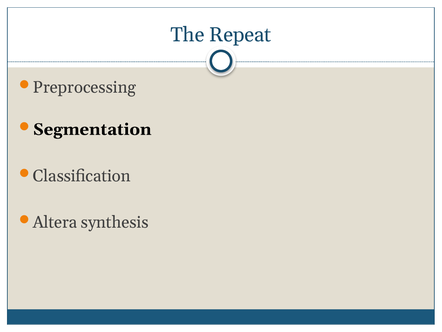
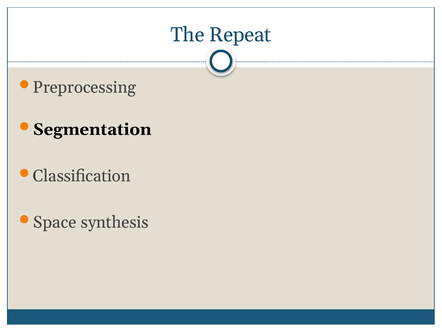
Altera: Altera -> Space
